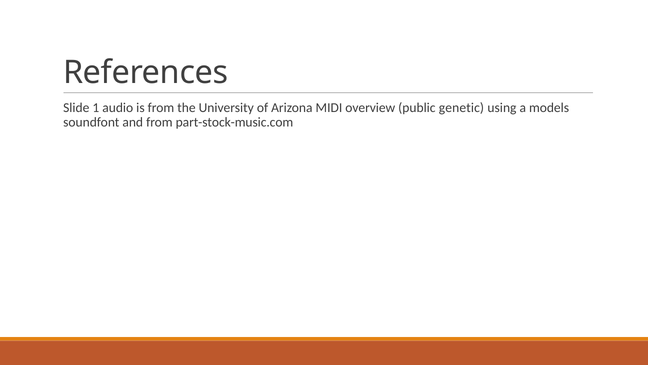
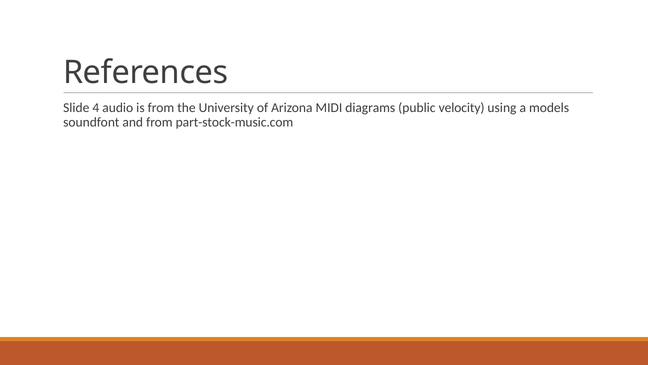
1: 1 -> 4
overview: overview -> diagrams
genetic: genetic -> velocity
